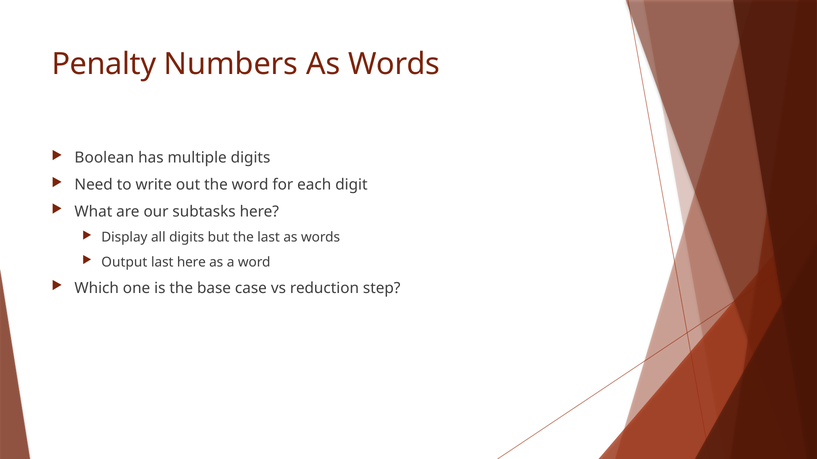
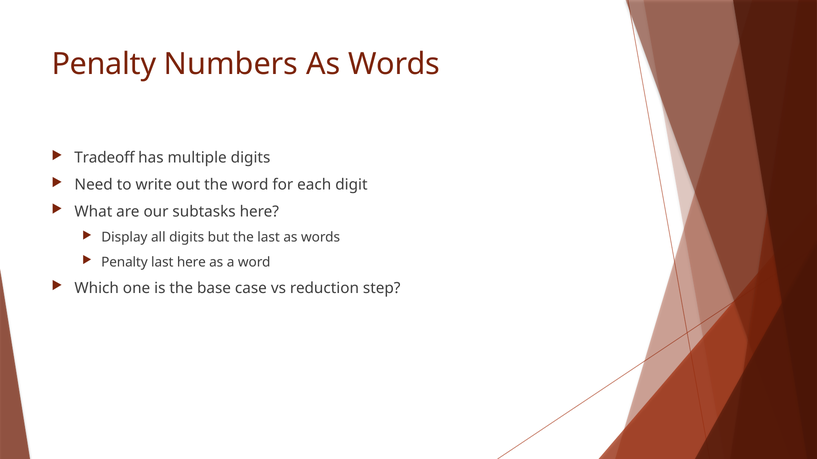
Boolean: Boolean -> Tradeoff
Output at (124, 263): Output -> Penalty
